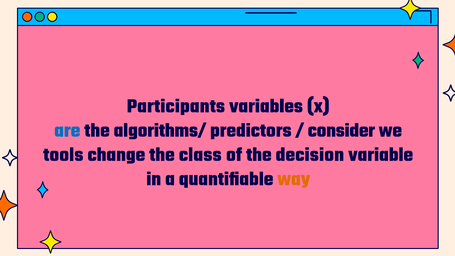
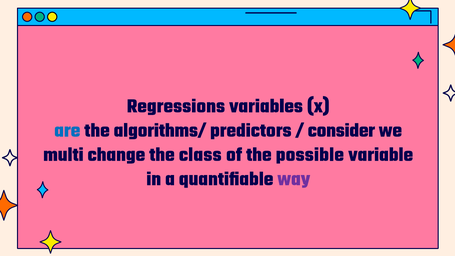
Participants: Participants -> Regressions
tools: tools -> multi
decision: decision -> possible
way colour: orange -> purple
